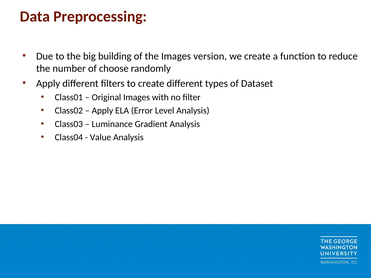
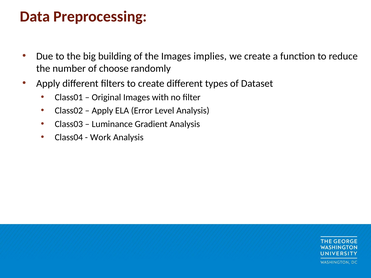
version: version -> implies
Value: Value -> Work
